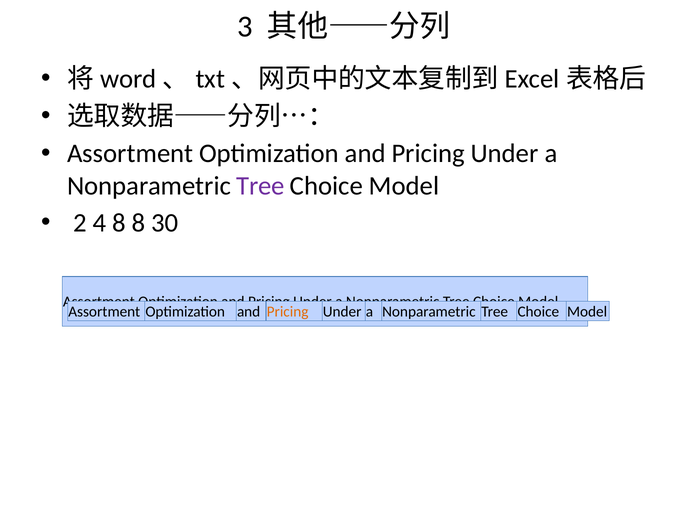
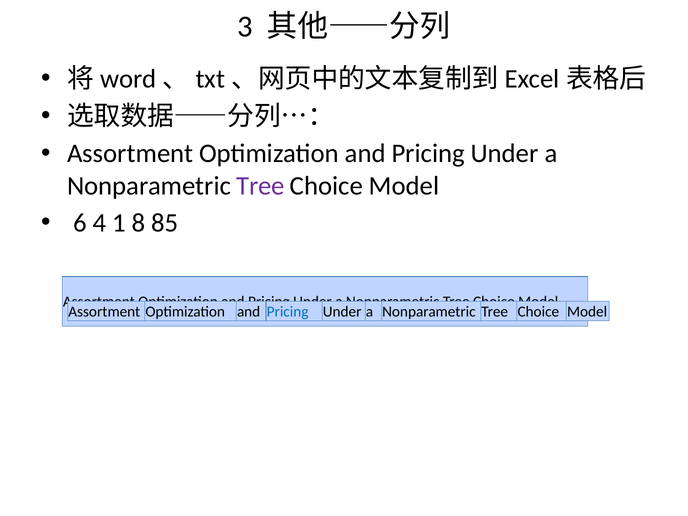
2: 2 -> 6
4 8: 8 -> 1
30: 30 -> 85
Pricing at (288, 312) colour: orange -> blue
